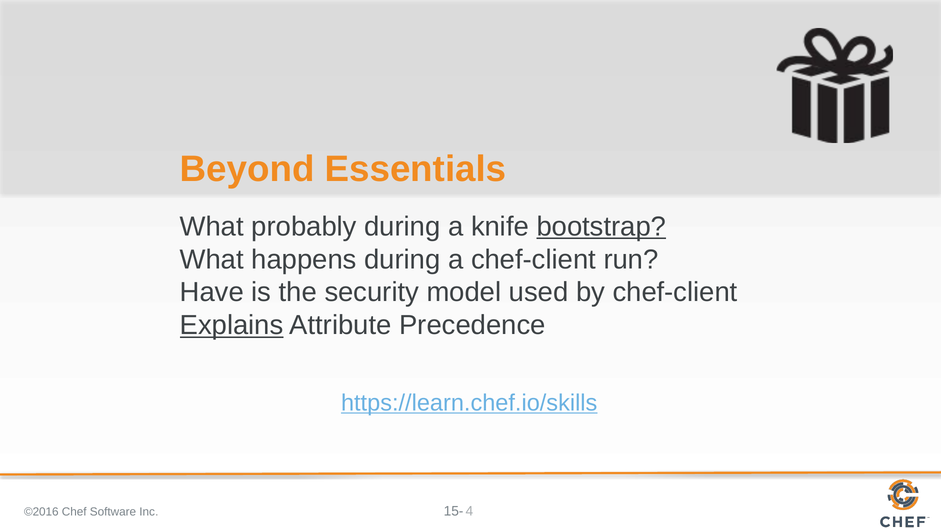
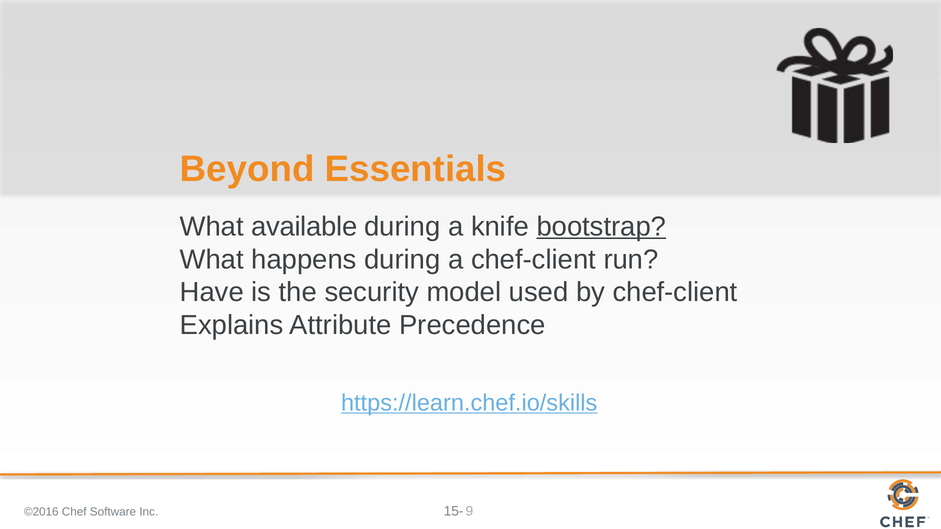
probably: probably -> available
Explains underline: present -> none
4: 4 -> 9
